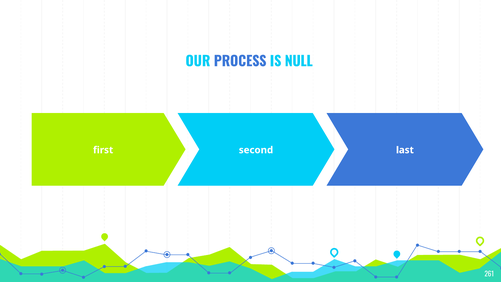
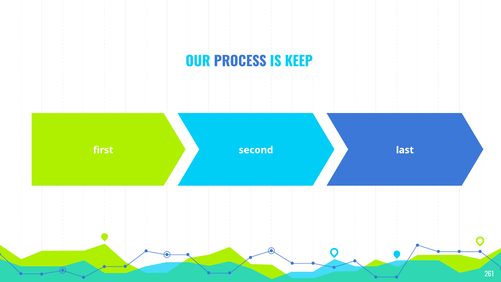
NULL: NULL -> KEEP
